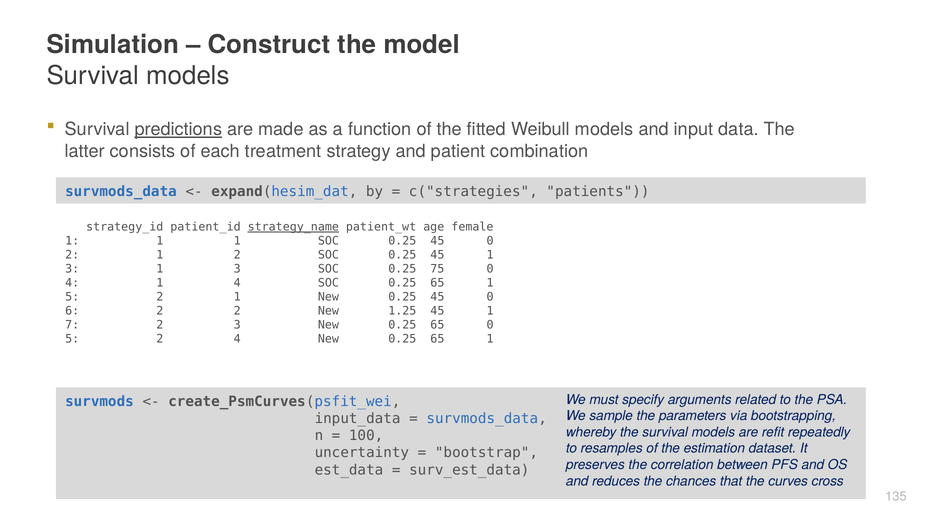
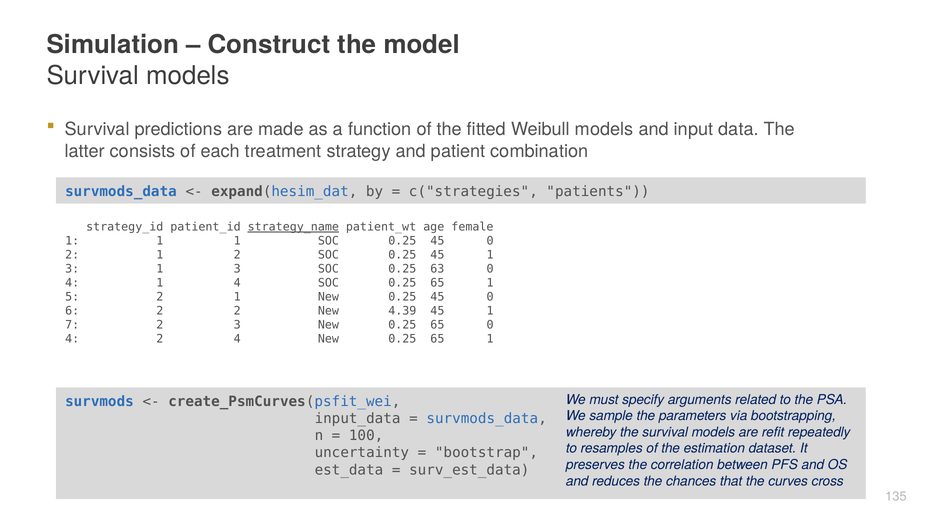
predictions underline: present -> none
75: 75 -> 63
1.25: 1.25 -> 4.39
5 at (72, 339): 5 -> 4
